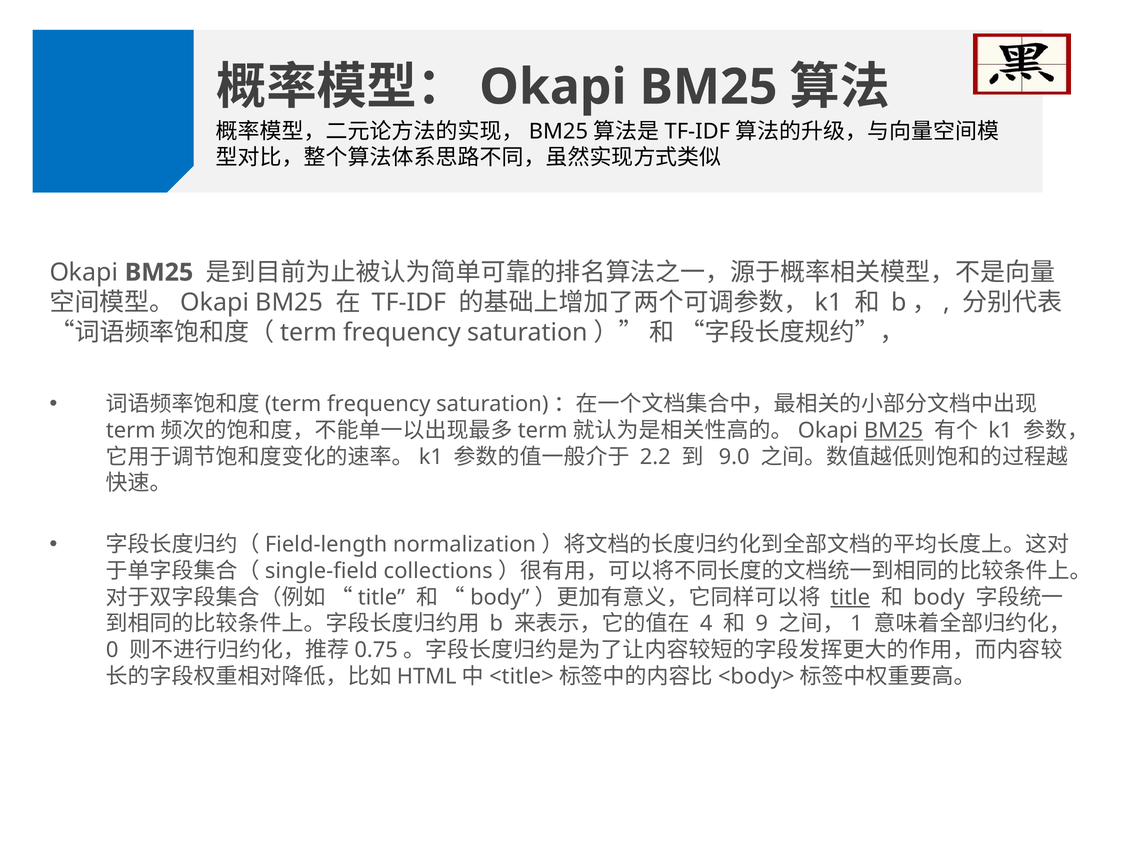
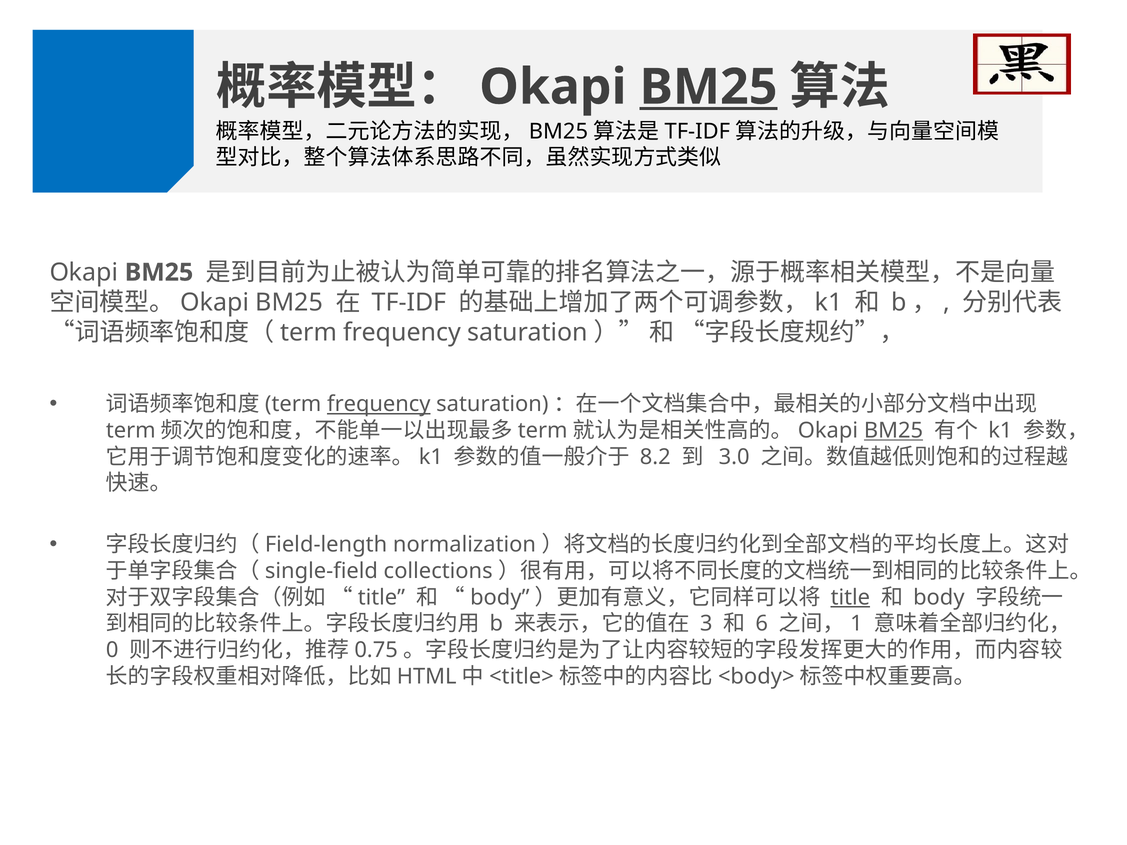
BM25 at (708, 87) underline: none -> present
frequency at (379, 404) underline: none -> present
2.2: 2.2 -> 8.2
9.0: 9.0 -> 3.0
4: 4 -> 3
9: 9 -> 6
